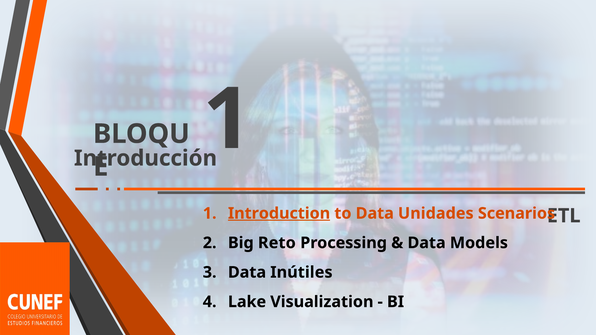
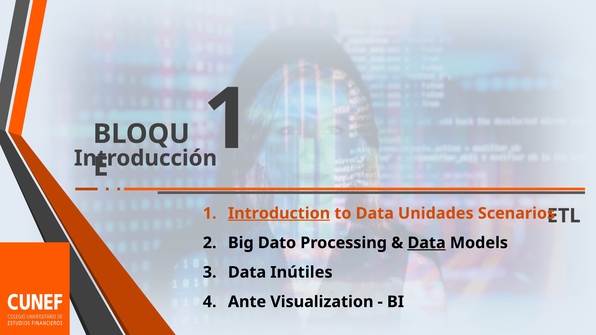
Reto: Reto -> Dato
Data at (427, 243) underline: none -> present
Lake: Lake -> Ante
